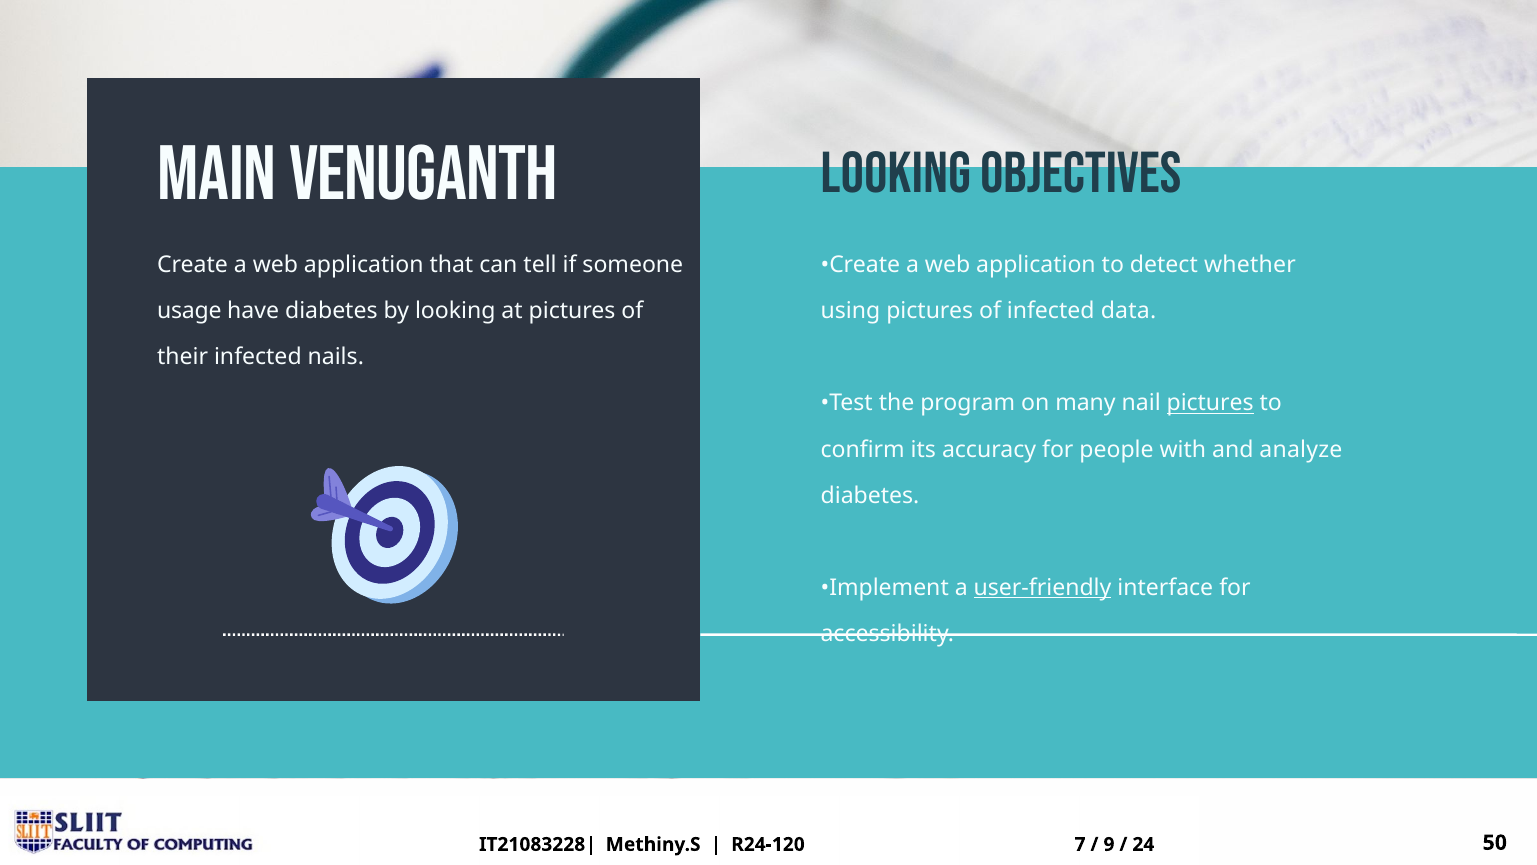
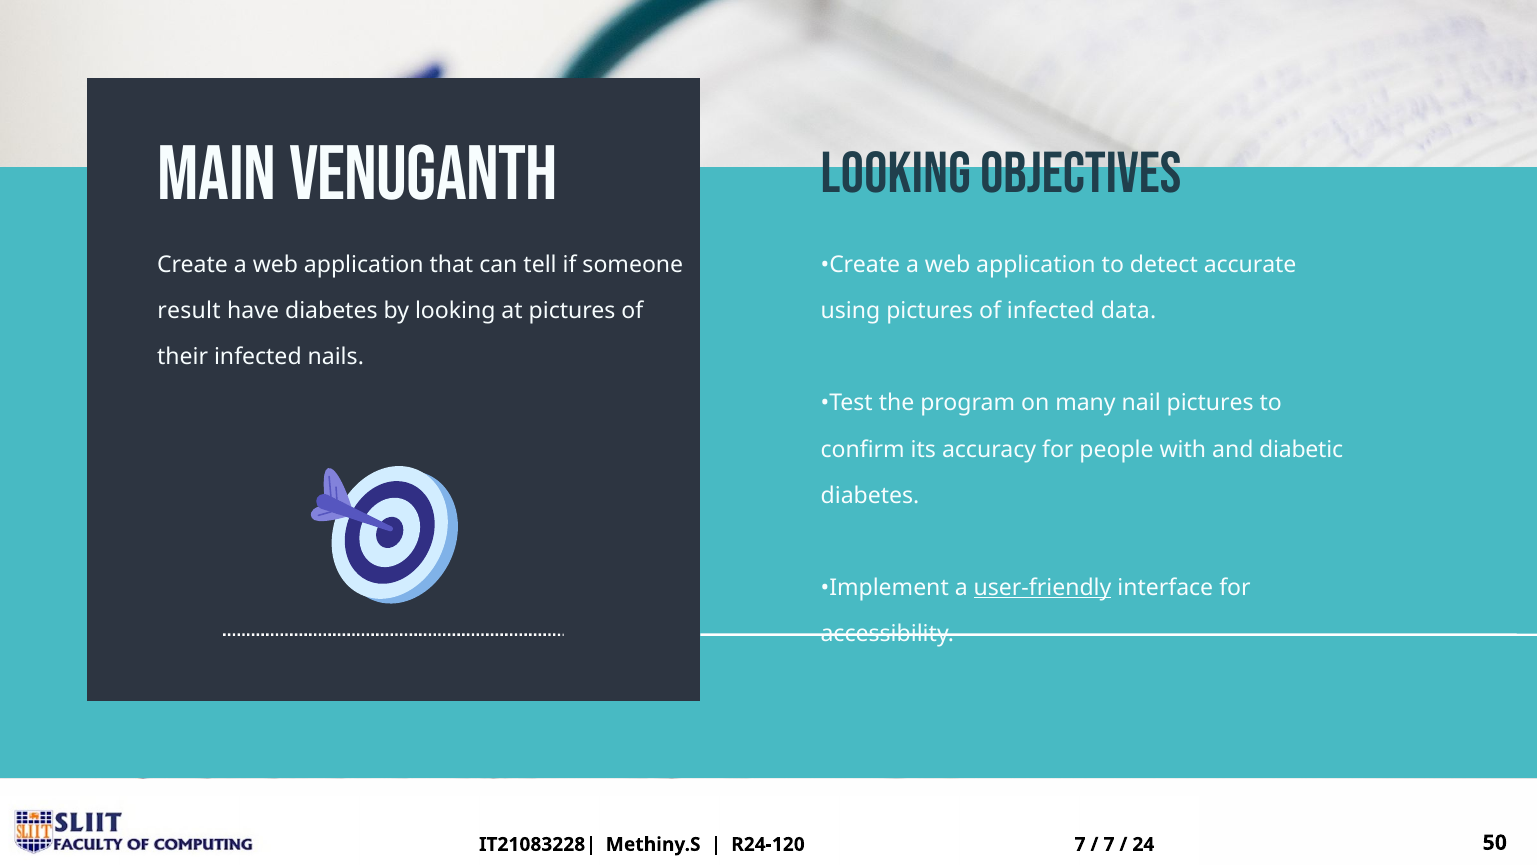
whether: whether -> accurate
usage: usage -> result
pictures at (1210, 403) underline: present -> none
analyze: analyze -> diabetic
9 at (1109, 844): 9 -> 7
